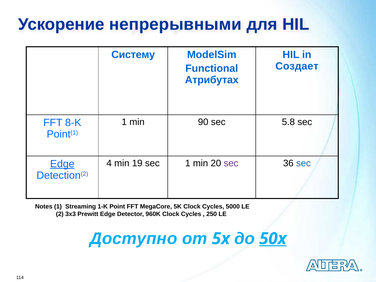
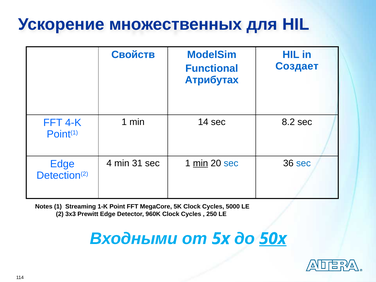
непрерывными: непрерывными -> множественных
Систему: Систему -> Свойств
90: 90 -> 14
5.8: 5.8 -> 8.2
8-K: 8-K -> 4-K
19: 19 -> 31
min at (201, 163) underline: none -> present
sec at (231, 163) colour: purple -> blue
Edge at (62, 164) underline: present -> none
Доступно: Доступно -> Входными
